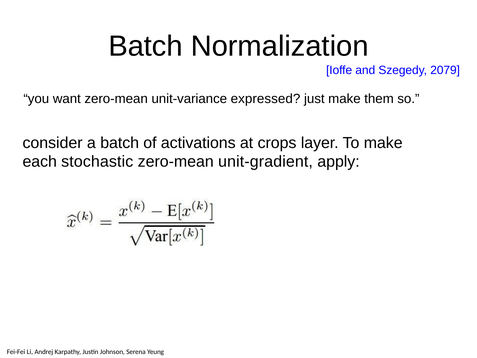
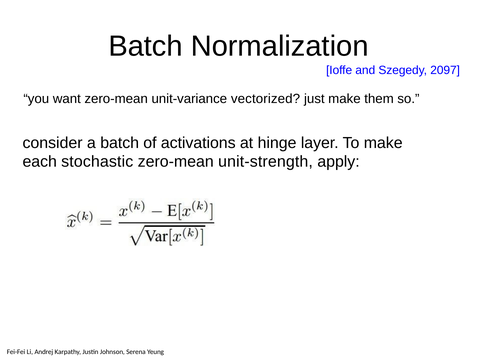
2079: 2079 -> 2097
expressed: expressed -> vectorized
crops: crops -> hinge
unit-gradient: unit-gradient -> unit-strength
